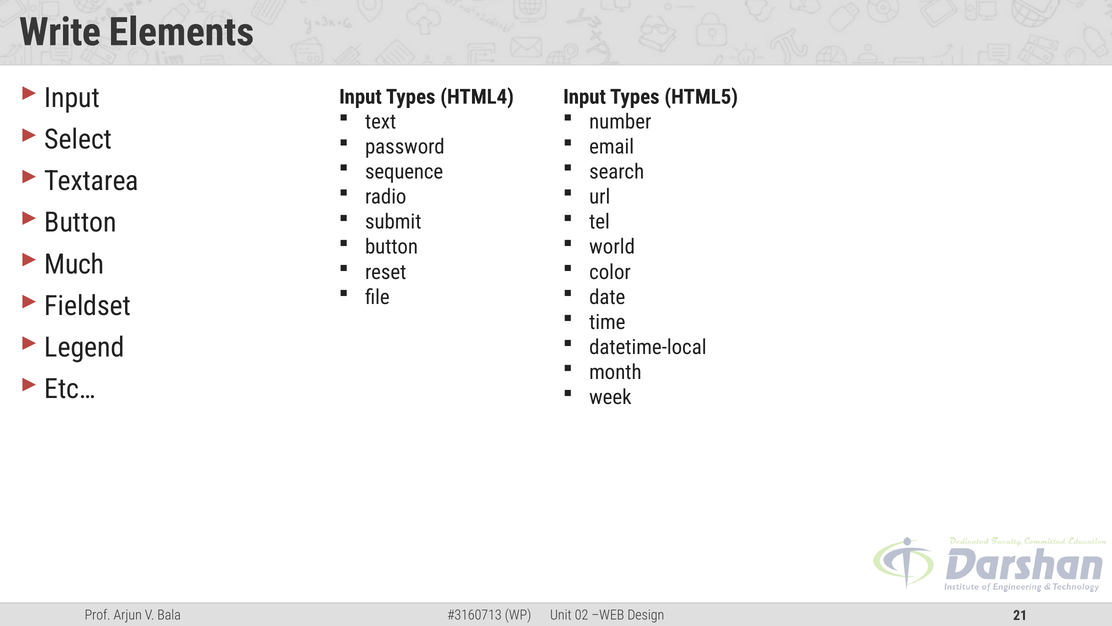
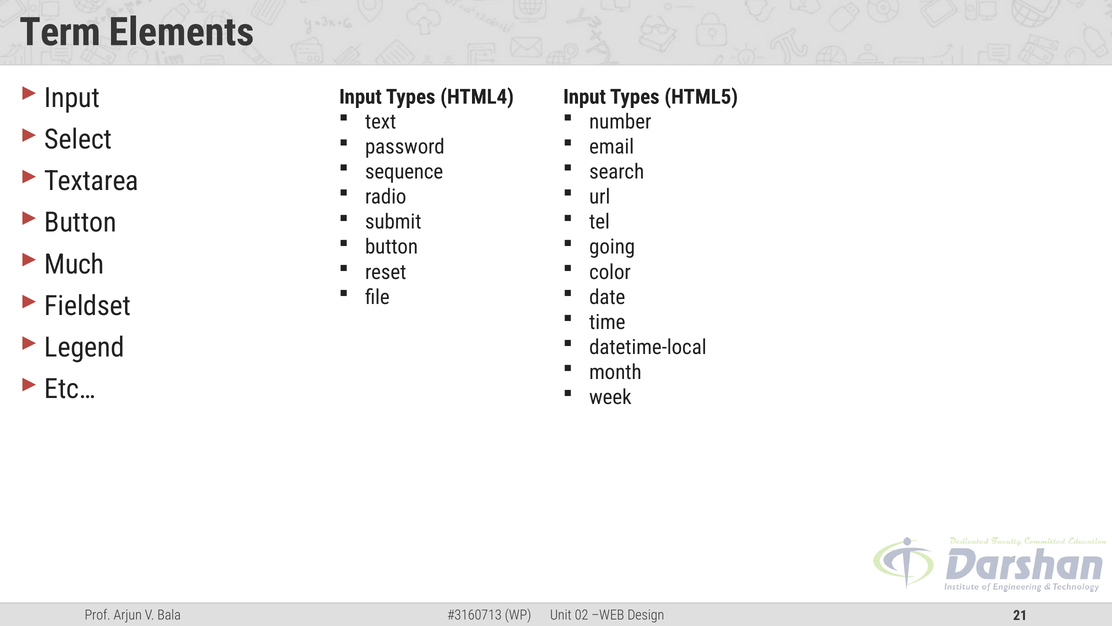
Write: Write -> Term
world: world -> going
